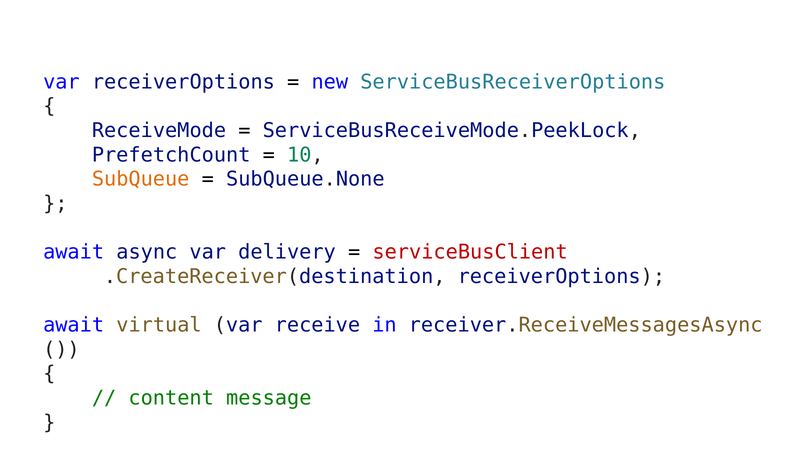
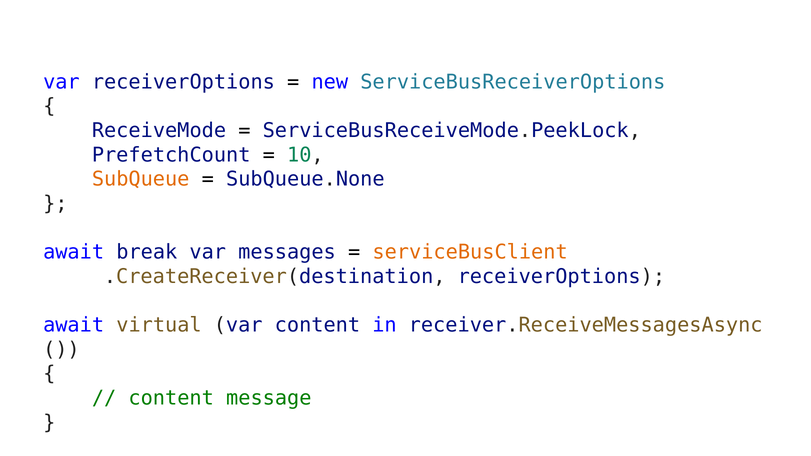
async: async -> break
delivery: delivery -> messages
serviceBusClient colour: red -> orange
var receive: receive -> content
